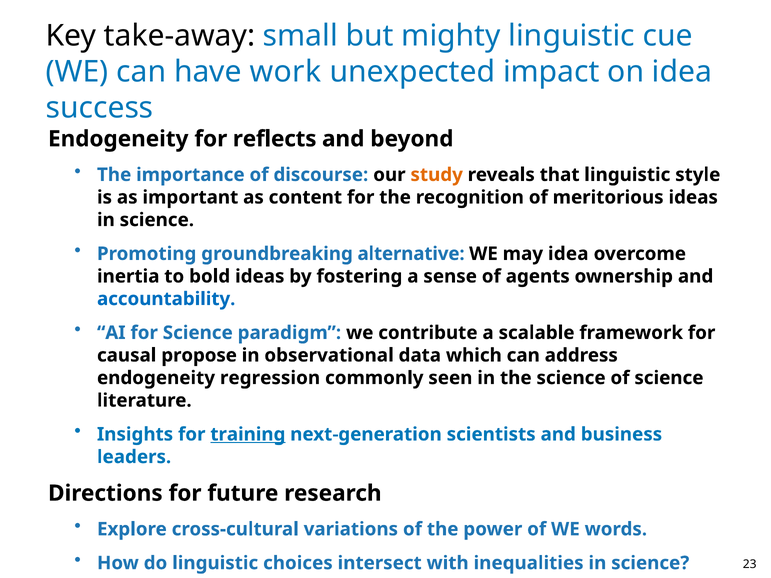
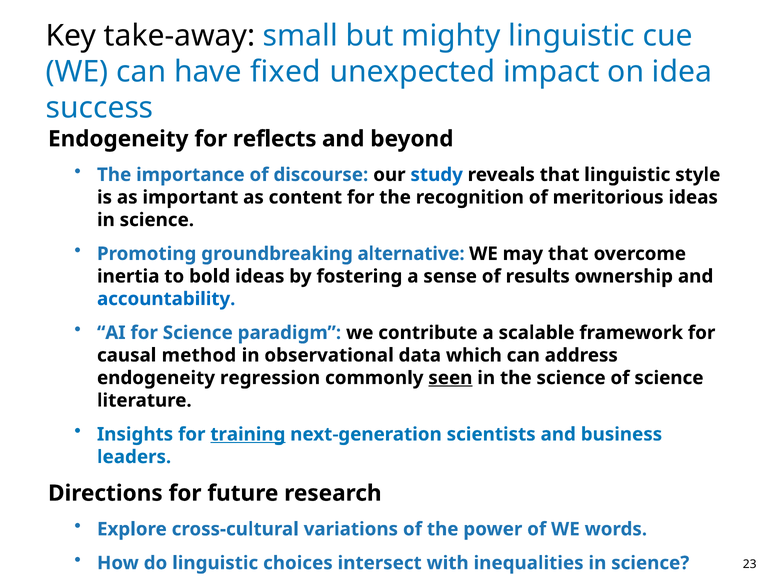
work: work -> fixed
study colour: orange -> blue
may idea: idea -> that
agents: agents -> results
propose: propose -> method
seen underline: none -> present
